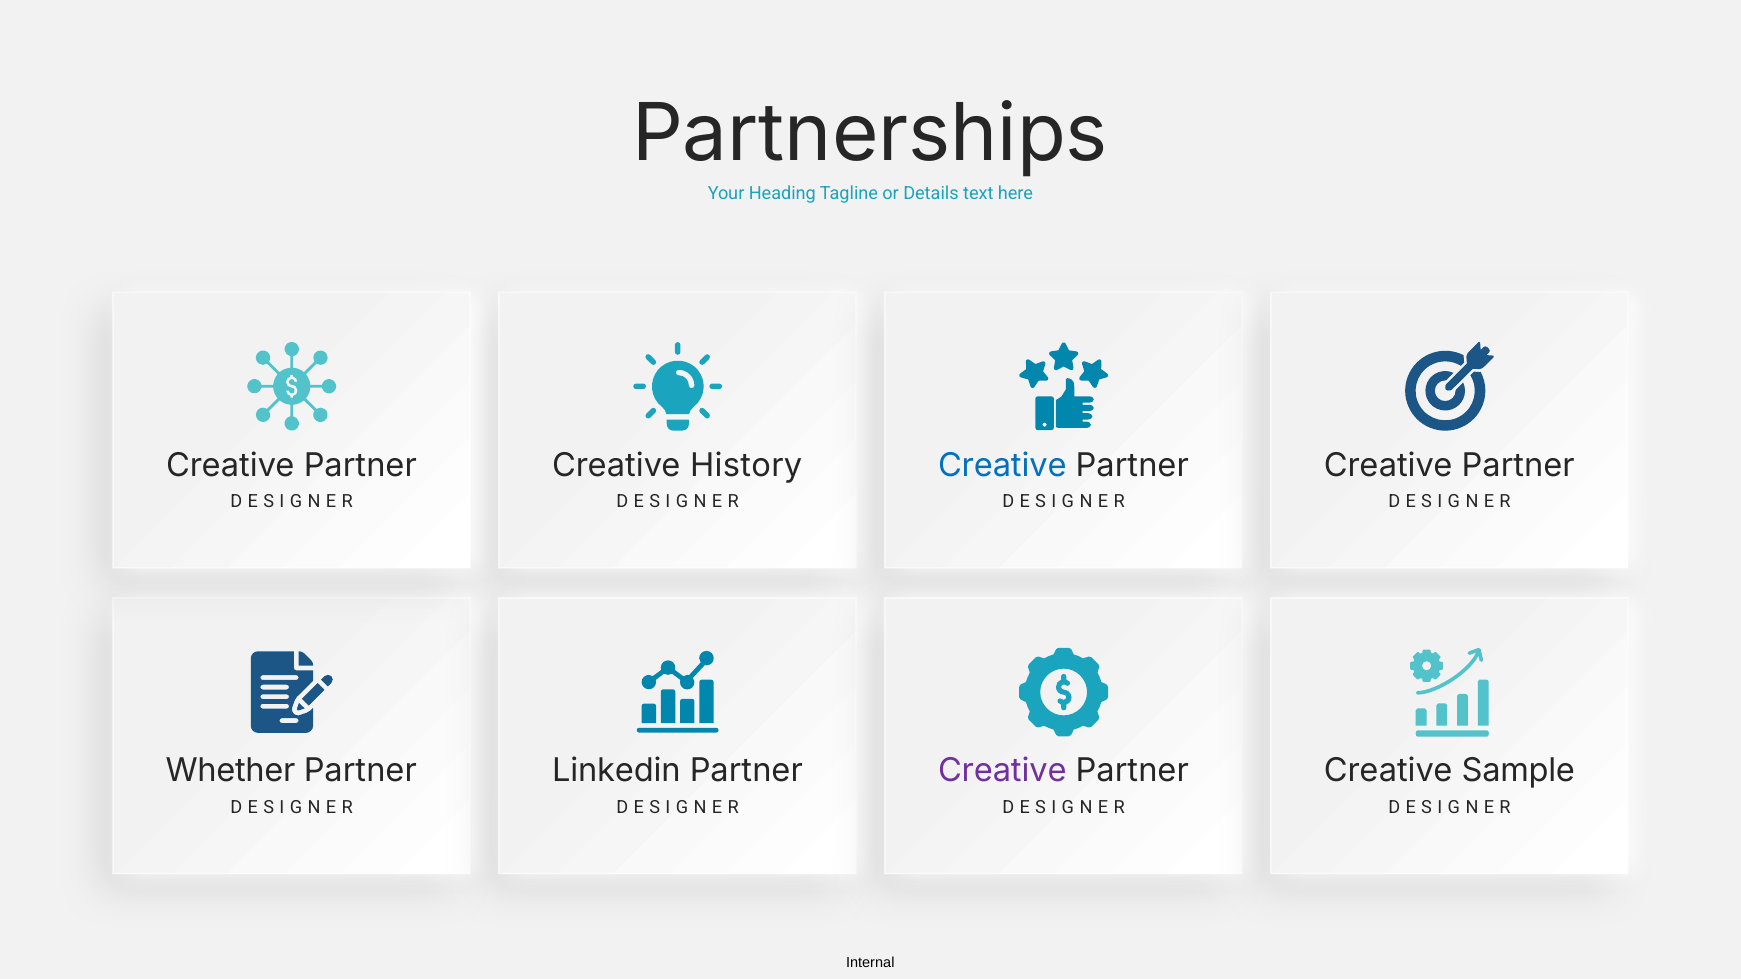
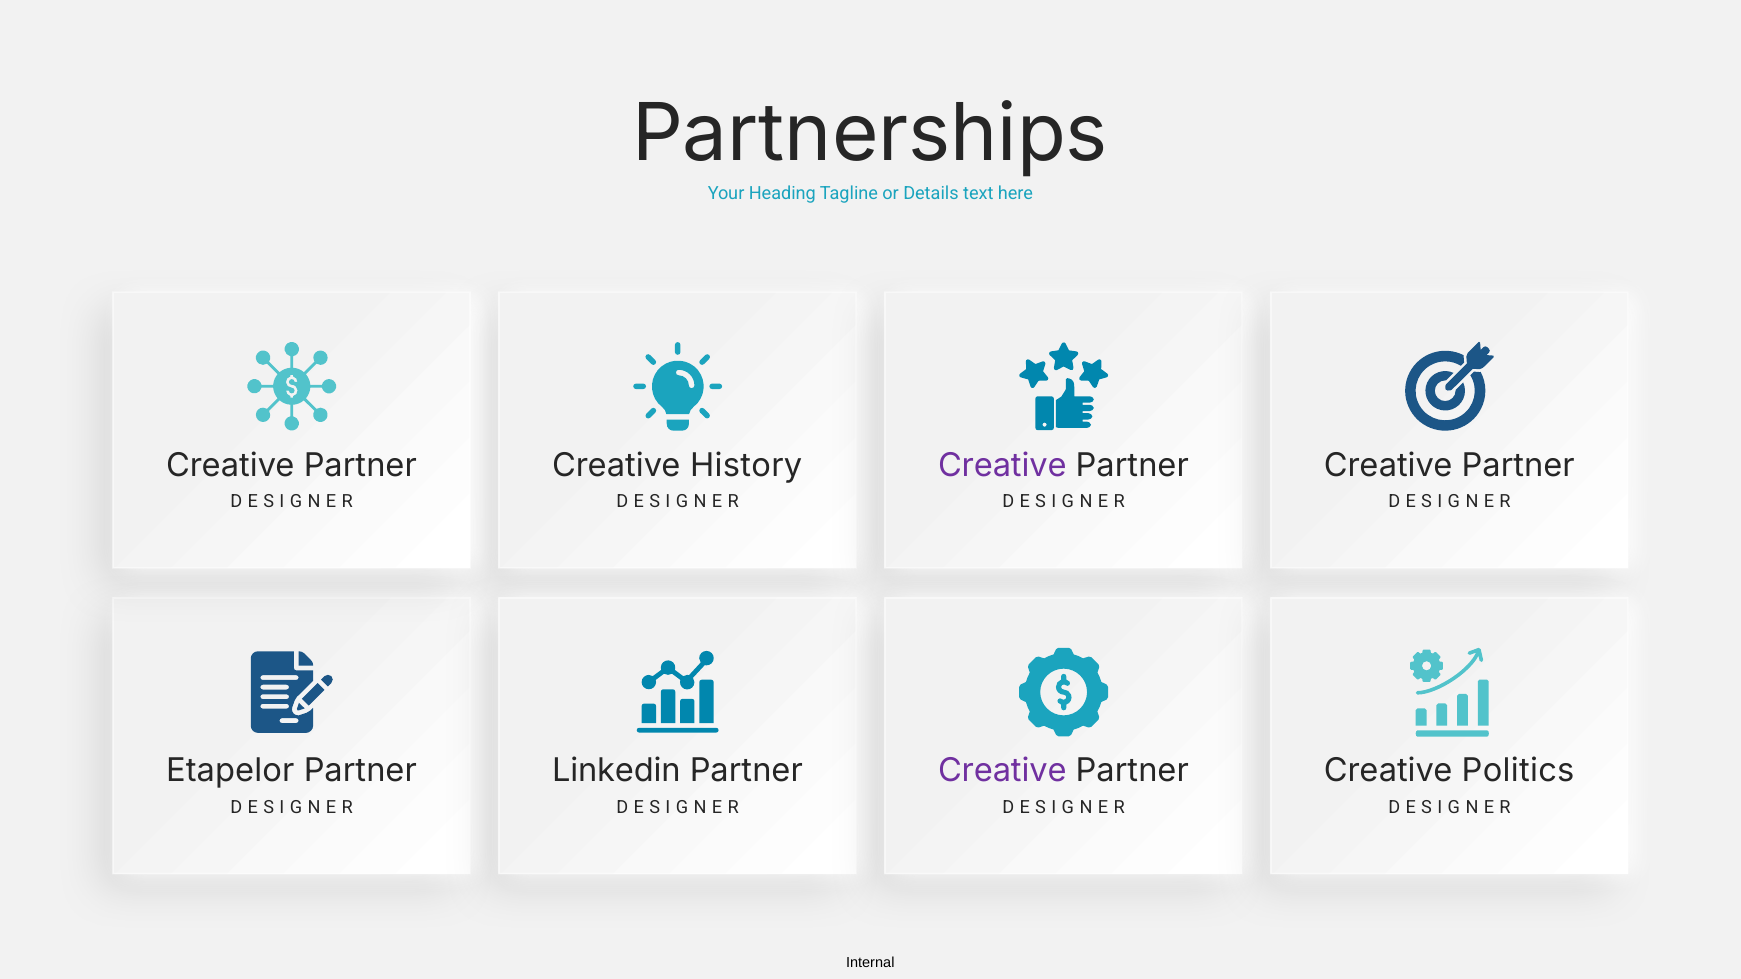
Creative at (1002, 465) colour: blue -> purple
Whether: Whether -> Etapelor
Sample: Sample -> Politics
